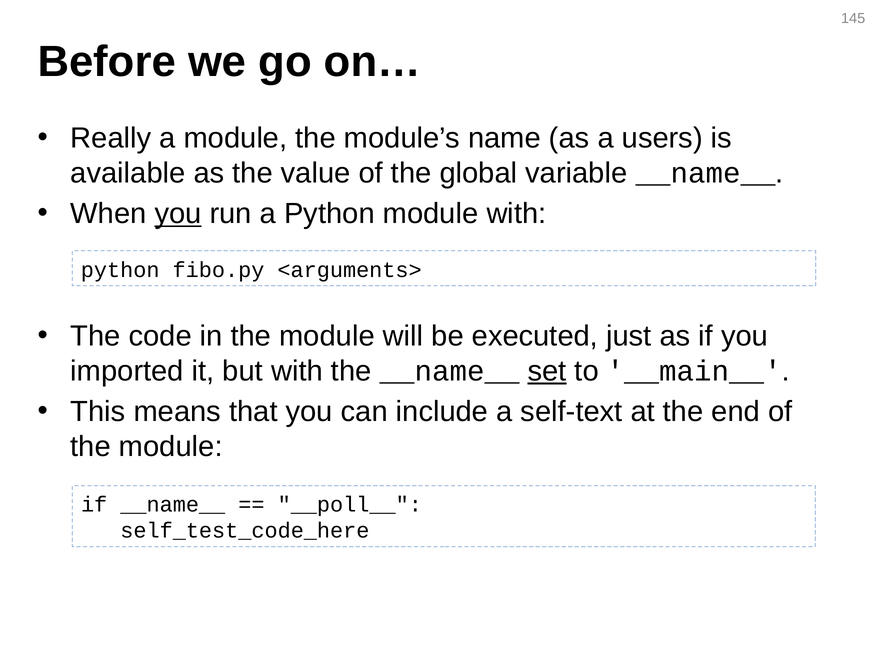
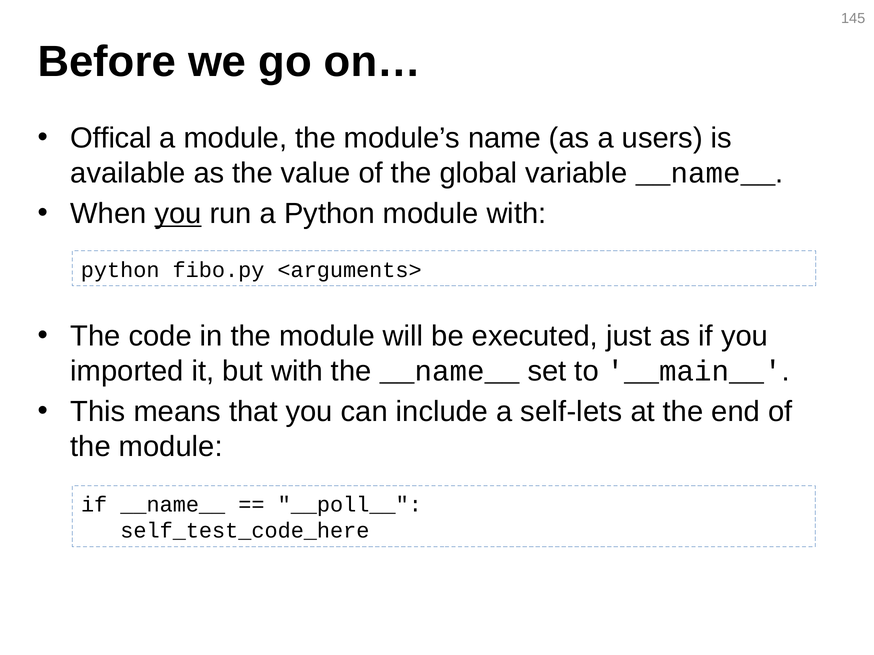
Really: Really -> Offical
set underline: present -> none
self-text: self-text -> self-lets
